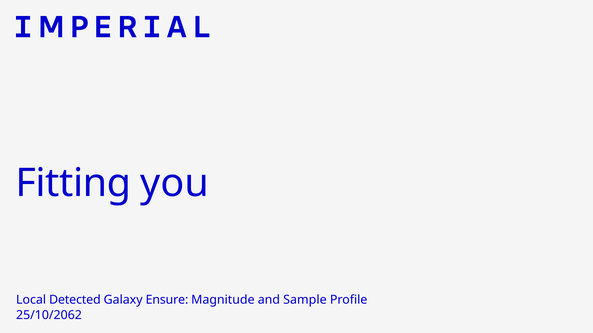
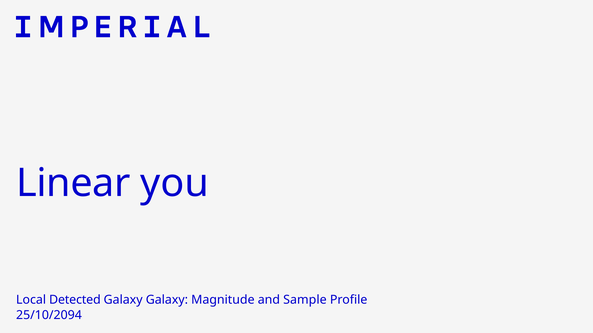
Fitting: Fitting -> Linear
Galaxy Ensure: Ensure -> Galaxy
25/10/2062: 25/10/2062 -> 25/10/2094
